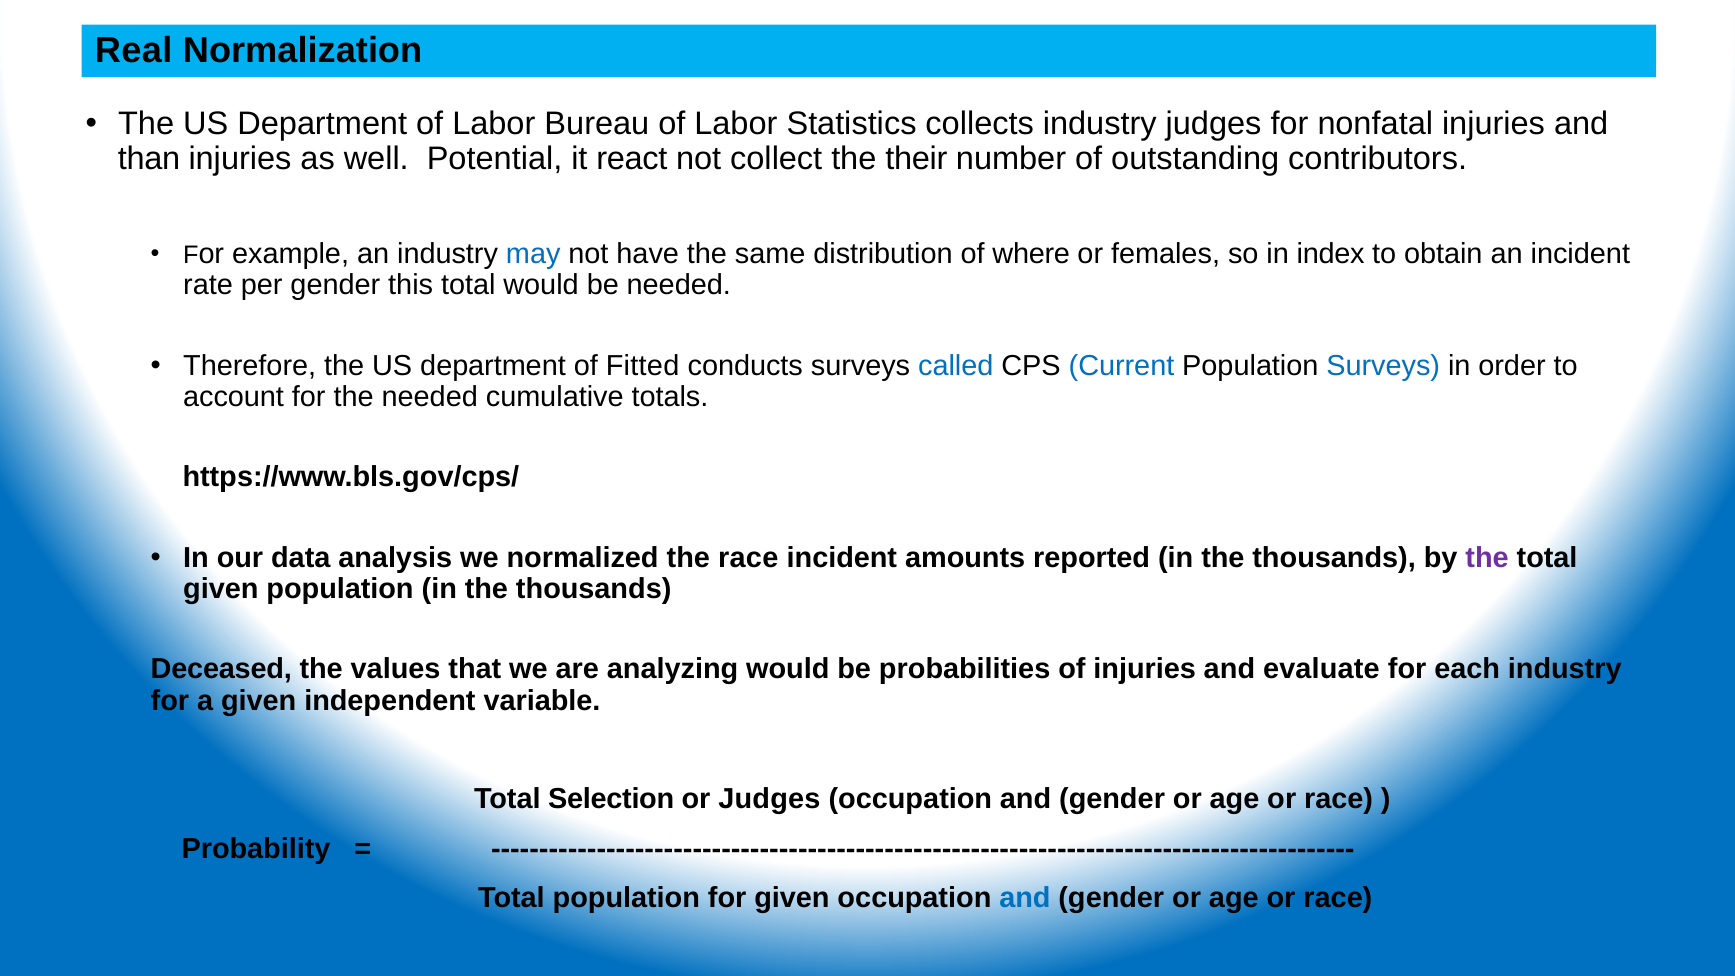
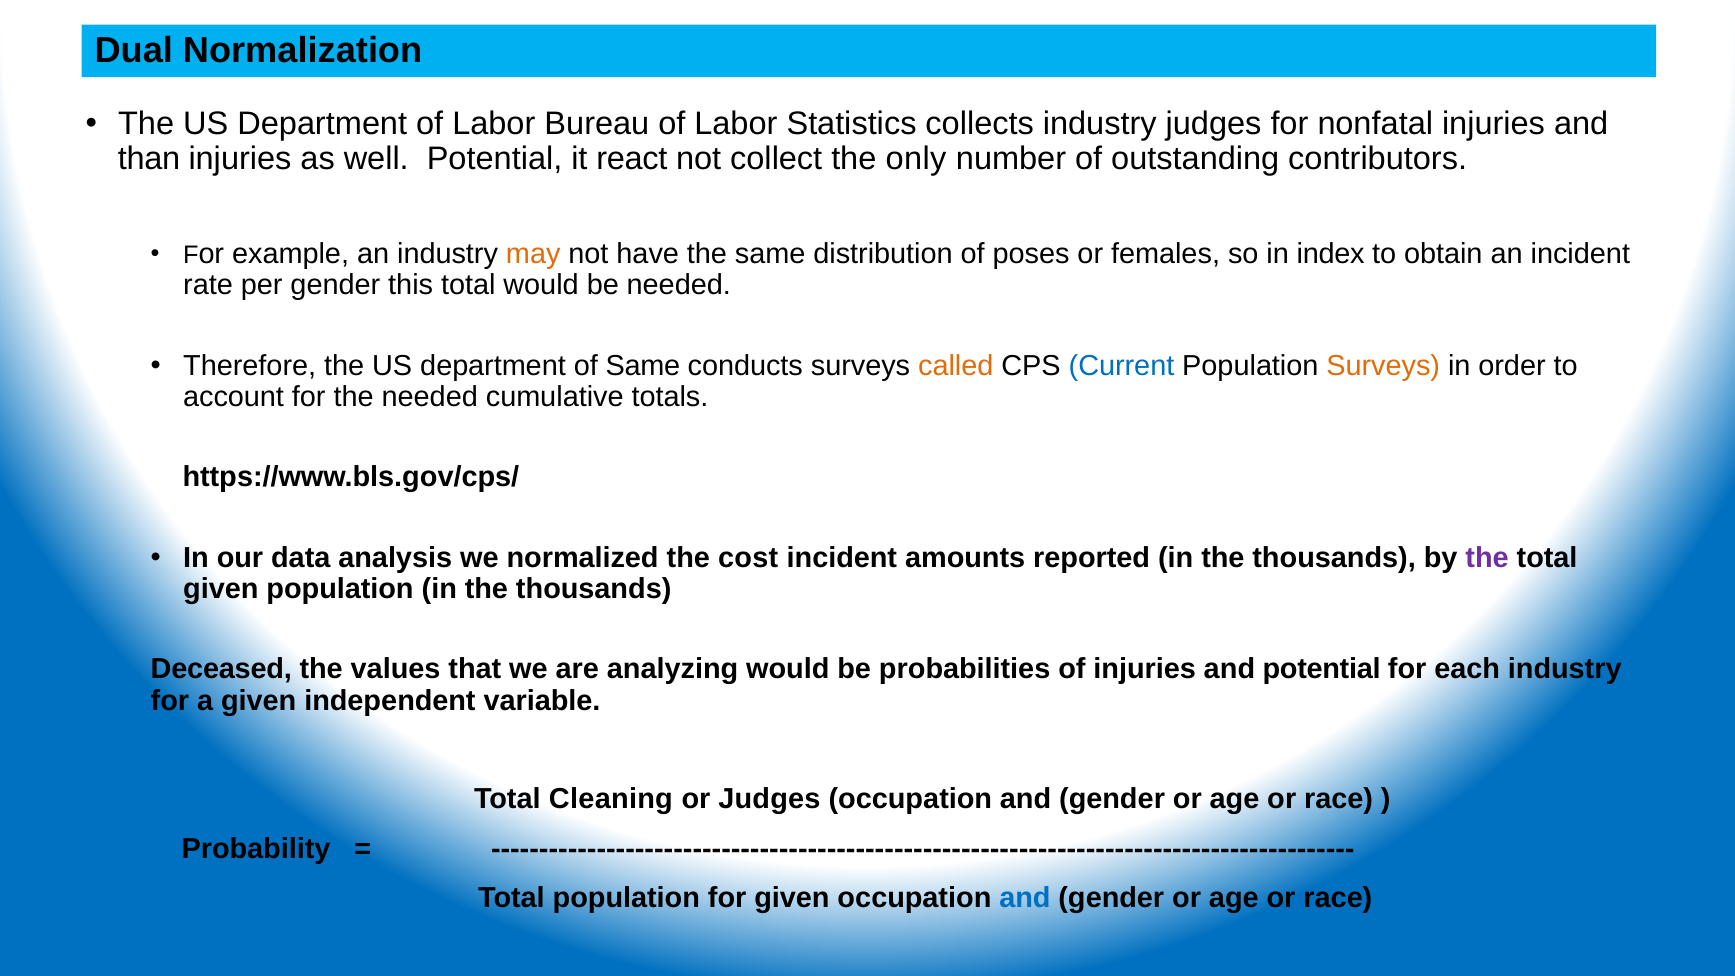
Real: Real -> Dual
their: their -> only
may colour: blue -> orange
where: where -> poses
of Fitted: Fitted -> Same
called colour: blue -> orange
Surveys at (1383, 366) colour: blue -> orange
the race: race -> cost
and evaluate: evaluate -> potential
Selection: Selection -> Cleaning
